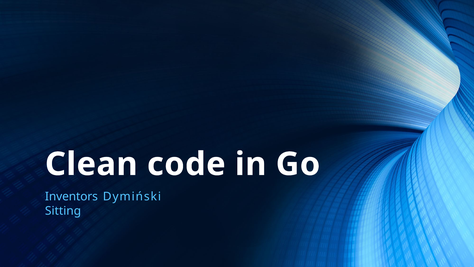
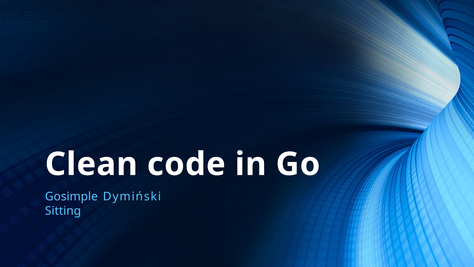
Inventors: Inventors -> Gosimple
